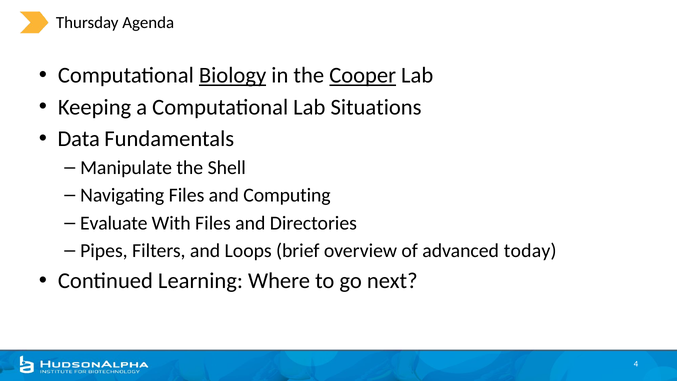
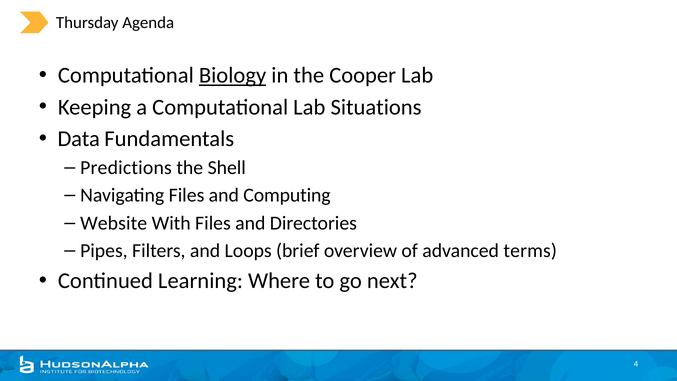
Cooper underline: present -> none
Manipulate: Manipulate -> Predictions
Evaluate: Evaluate -> Website
today: today -> terms
